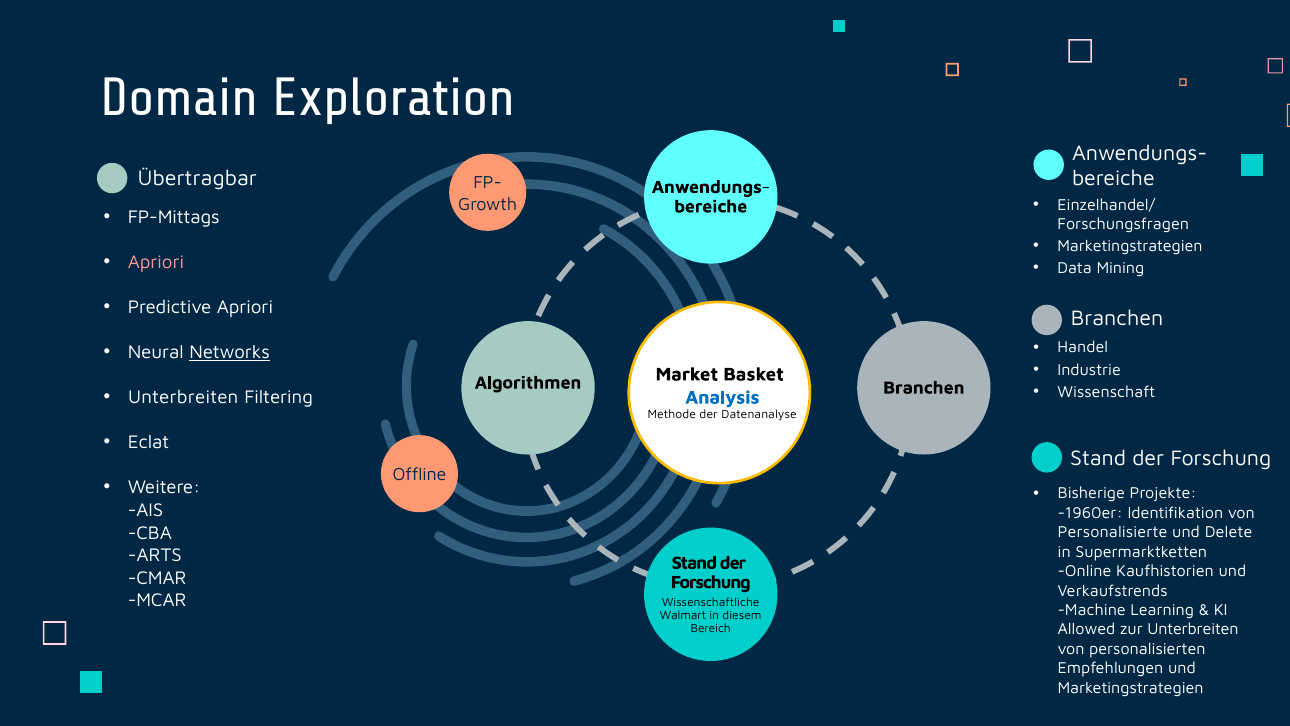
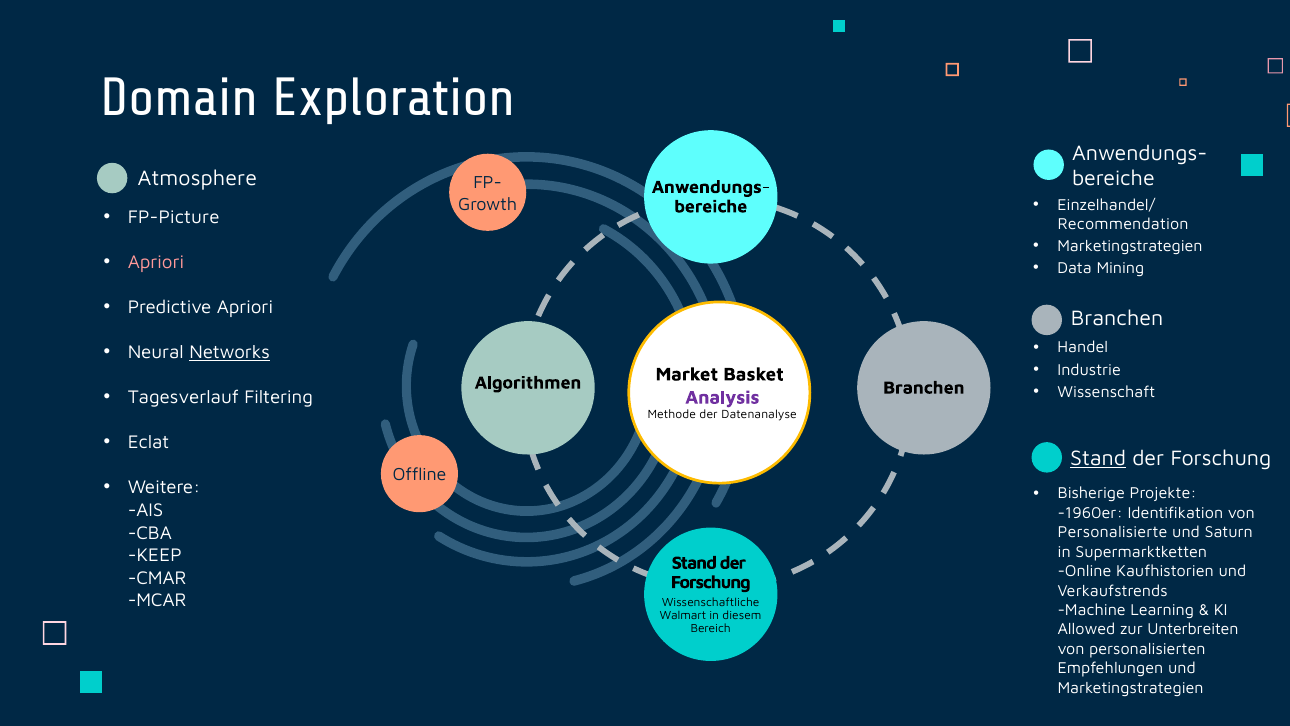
Übertragbar: Übertragbar -> Atmosphere
FP-Mittags: FP-Mittags -> FP-Picture
Forschungsfragen: Forschungsfragen -> Recommendation
Unterbreiten at (183, 397): Unterbreiten -> Tagesverlauf
Analysis colour: blue -> purple
Stand at (1098, 458) underline: none -> present
Delete: Delete -> Saturn
ARTS: ARTS -> KEEP
